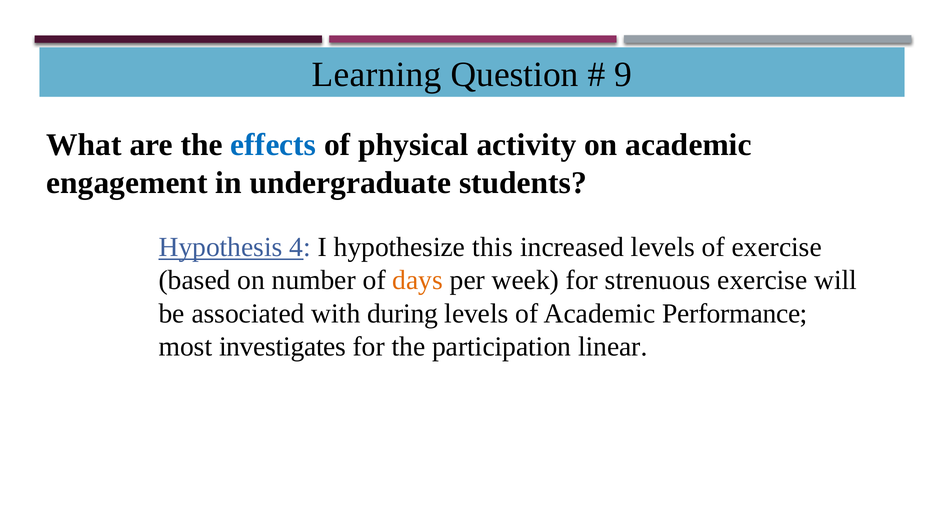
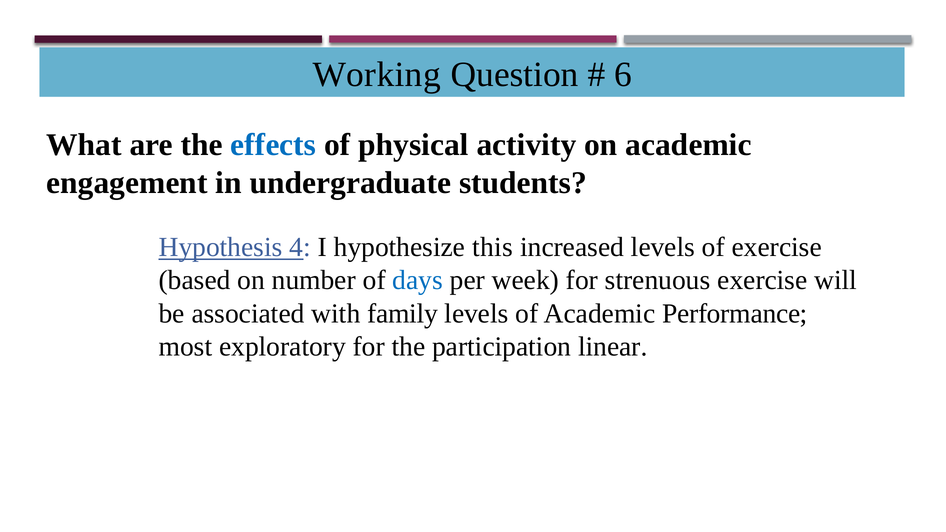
Learning: Learning -> Working
9: 9 -> 6
days colour: orange -> blue
during: during -> family
investigates: investigates -> exploratory
